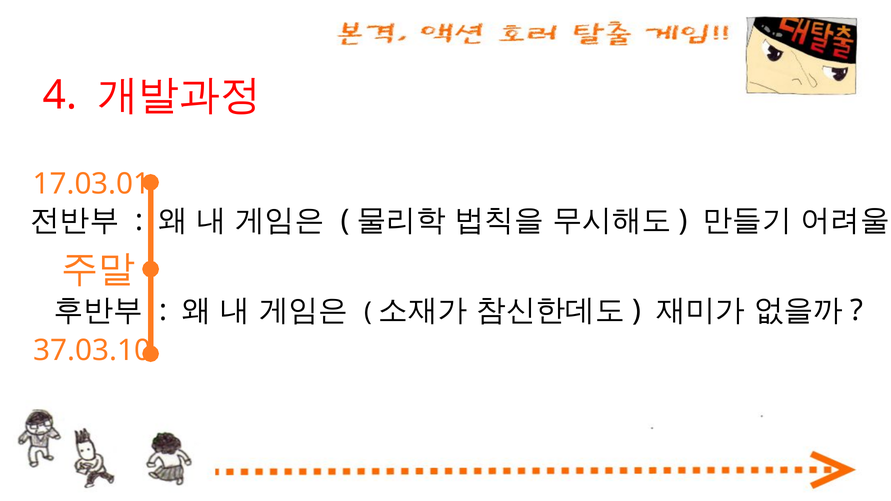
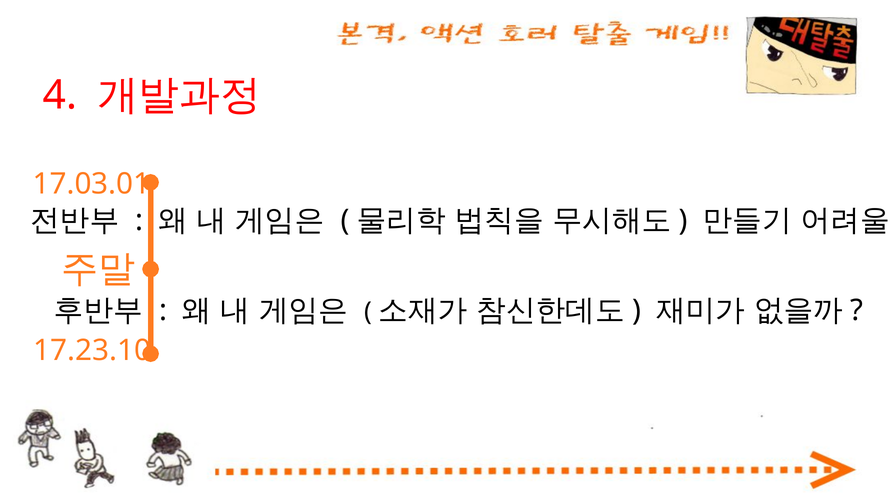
37.03.10: 37.03.10 -> 17.23.10
